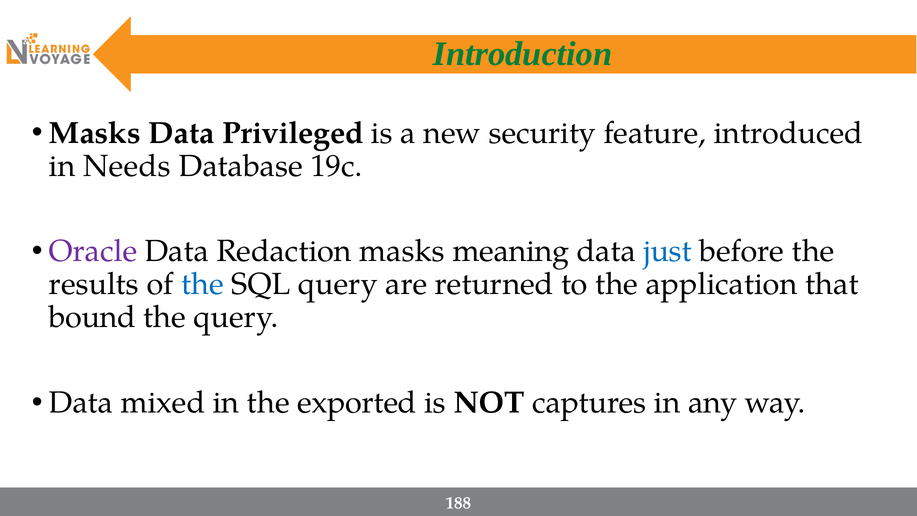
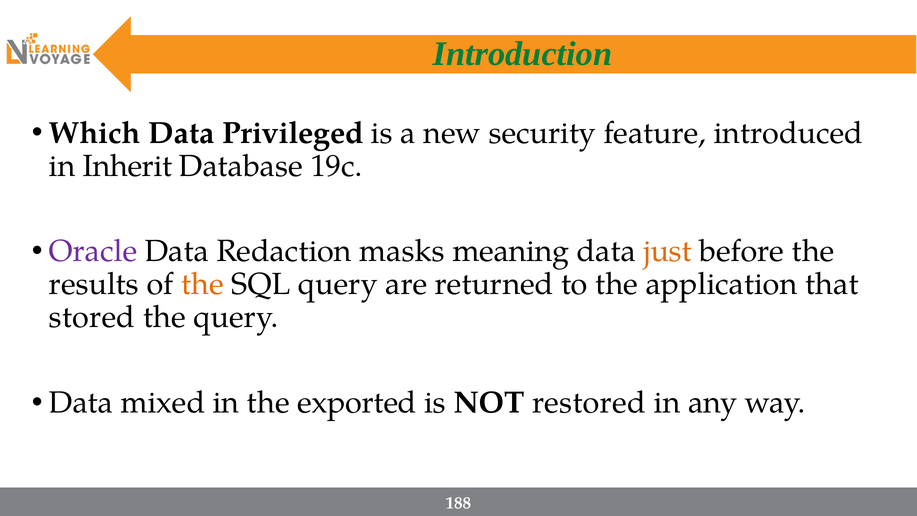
Masks at (95, 133): Masks -> Which
Needs: Needs -> Inherit
just colour: blue -> orange
the at (202, 284) colour: blue -> orange
bound: bound -> stored
captures: captures -> restored
